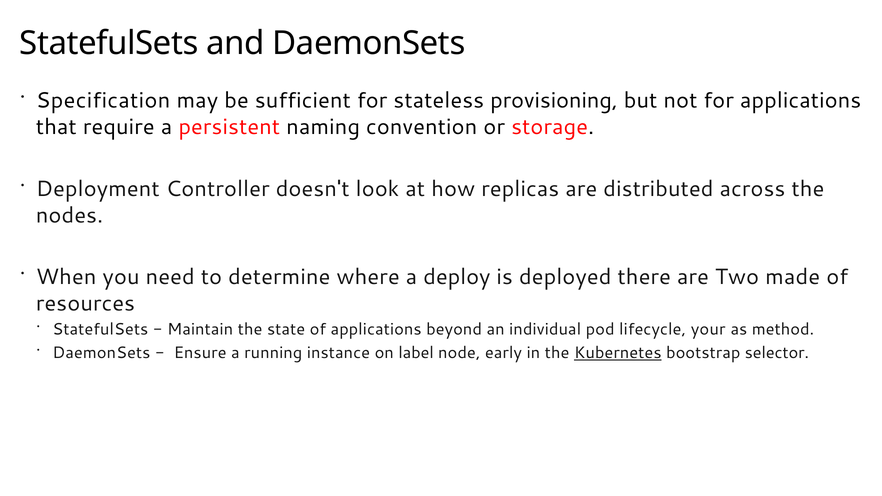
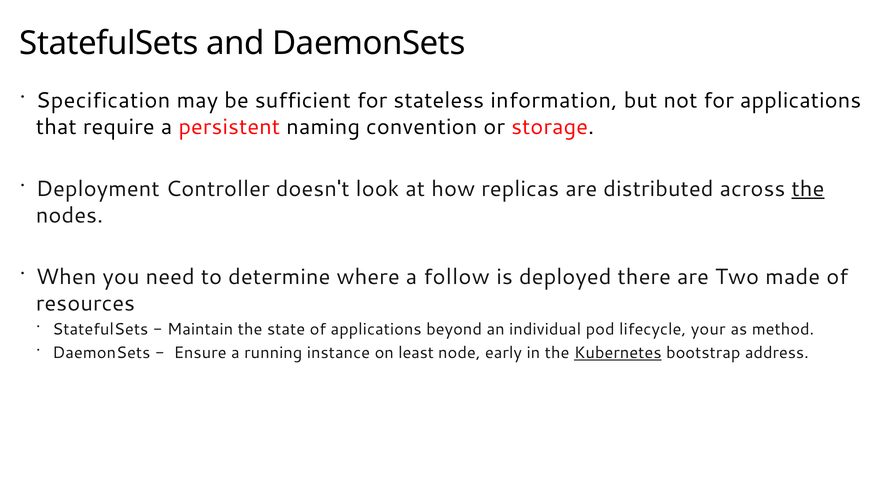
provisioning: provisioning -> information
the at (808, 189) underline: none -> present
deploy: deploy -> follow
label: label -> least
selector: selector -> address
